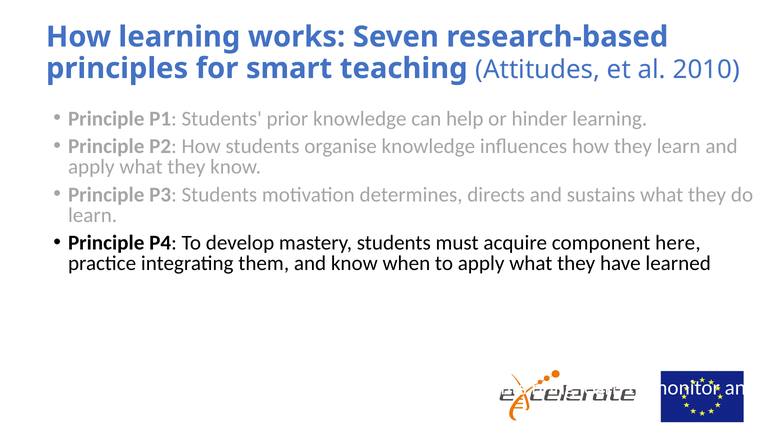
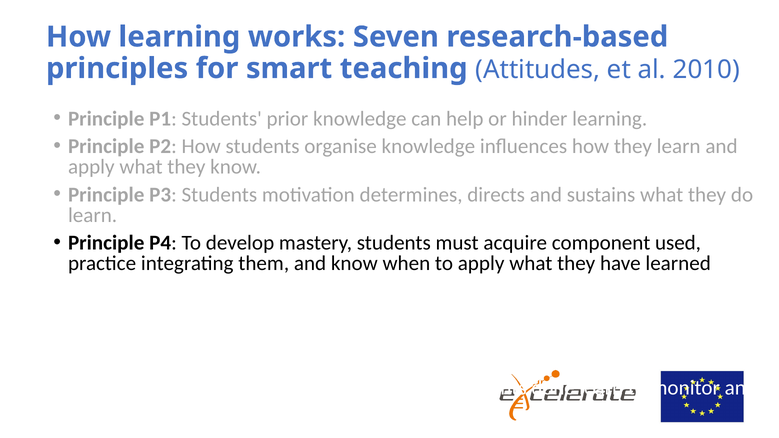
here: here -> used
bring: bring -> done
